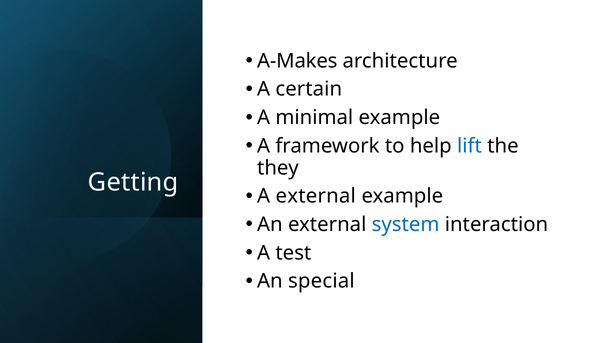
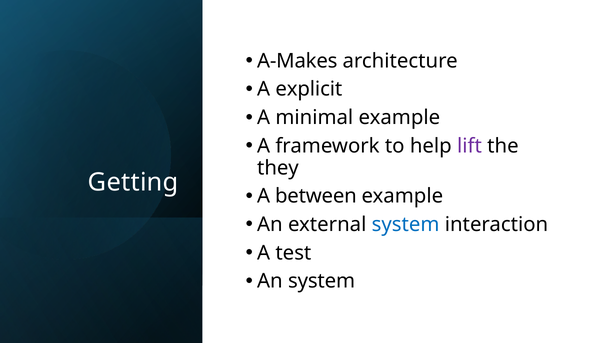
certain: certain -> explicit
lift colour: blue -> purple
A external: external -> between
An special: special -> system
